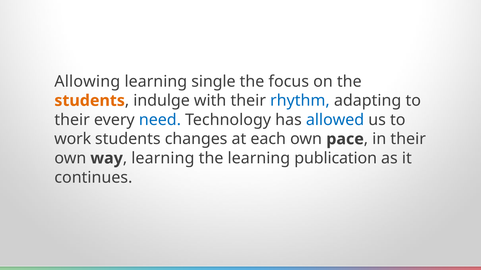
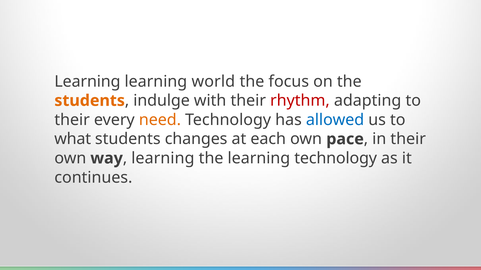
Allowing at (87, 82): Allowing -> Learning
single: single -> world
rhythm colour: blue -> red
need colour: blue -> orange
work: work -> what
learning publication: publication -> technology
